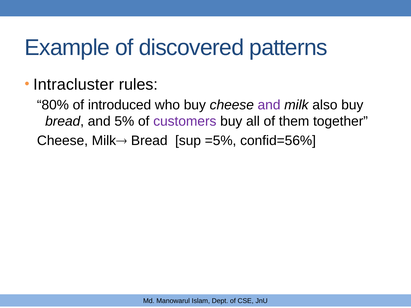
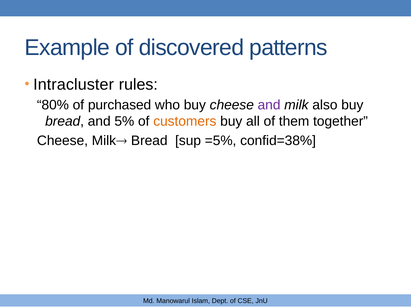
introduced: introduced -> purchased
customers colour: purple -> orange
confid=56%: confid=56% -> confid=38%
